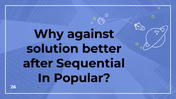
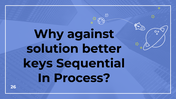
after: after -> keys
Popular: Popular -> Process
